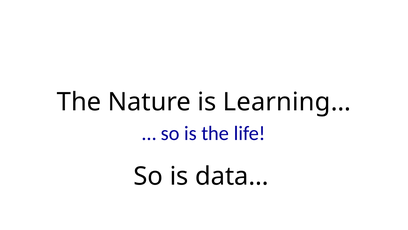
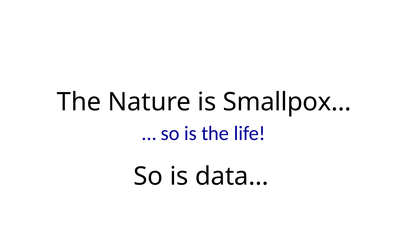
Learning…: Learning… -> Smallpox…
